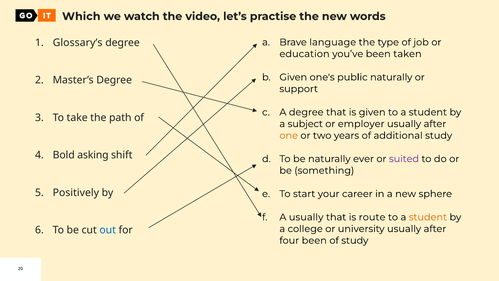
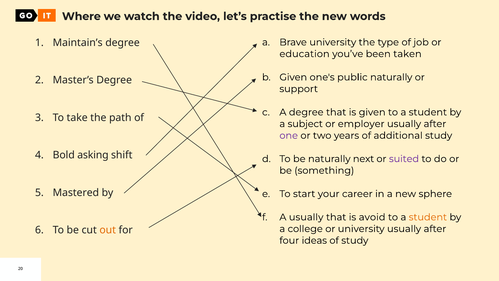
Which: Which -> Where
Glossary’s: Glossary’s -> Maintain’s
Brave language: language -> university
one colour: orange -> purple
ever: ever -> next
Positively: Positively -> Mastered
route: route -> avoid
out colour: blue -> orange
four been: been -> ideas
